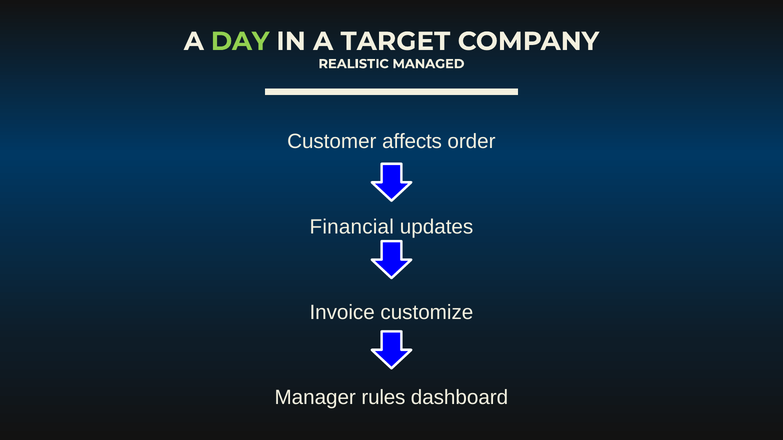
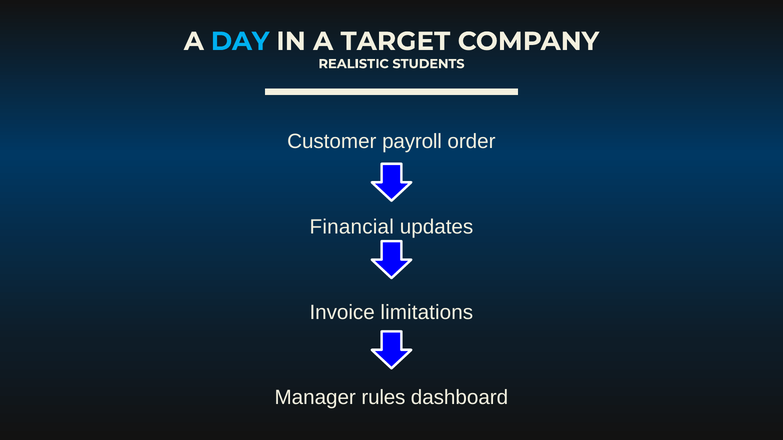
DAY colour: light green -> light blue
MANAGED: MANAGED -> STUDENTS
affects: affects -> payroll
customize: customize -> limitations
